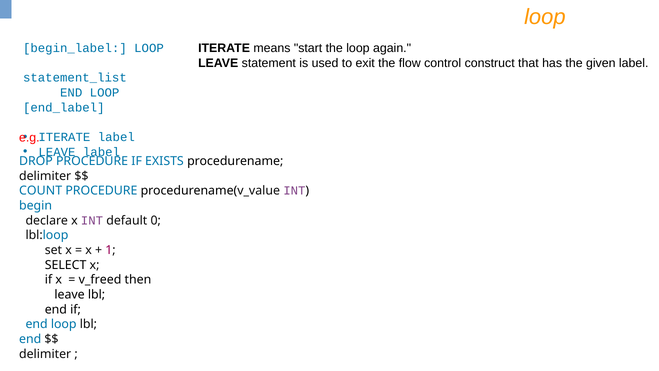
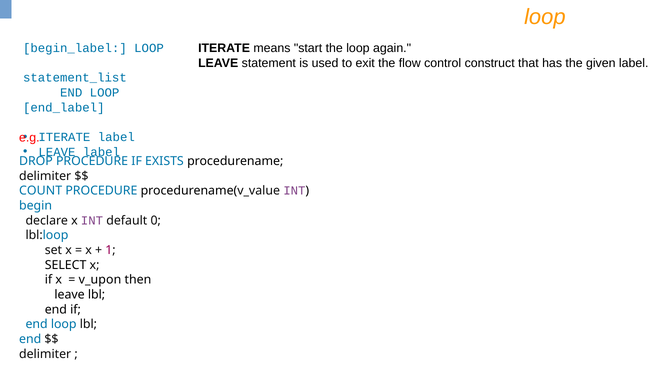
v_freed: v_freed -> v_upon
